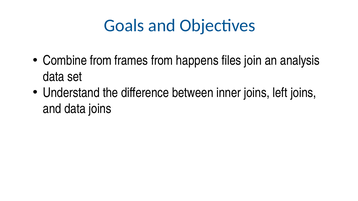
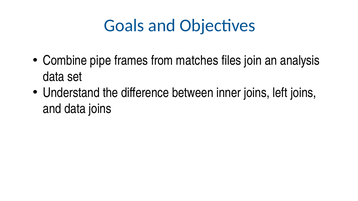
Combine from: from -> pipe
happens: happens -> matches
